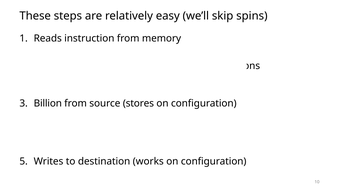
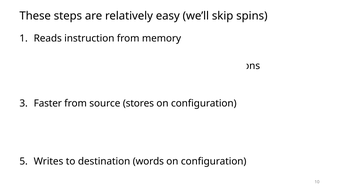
Billion: Billion -> Faster
works: works -> words
